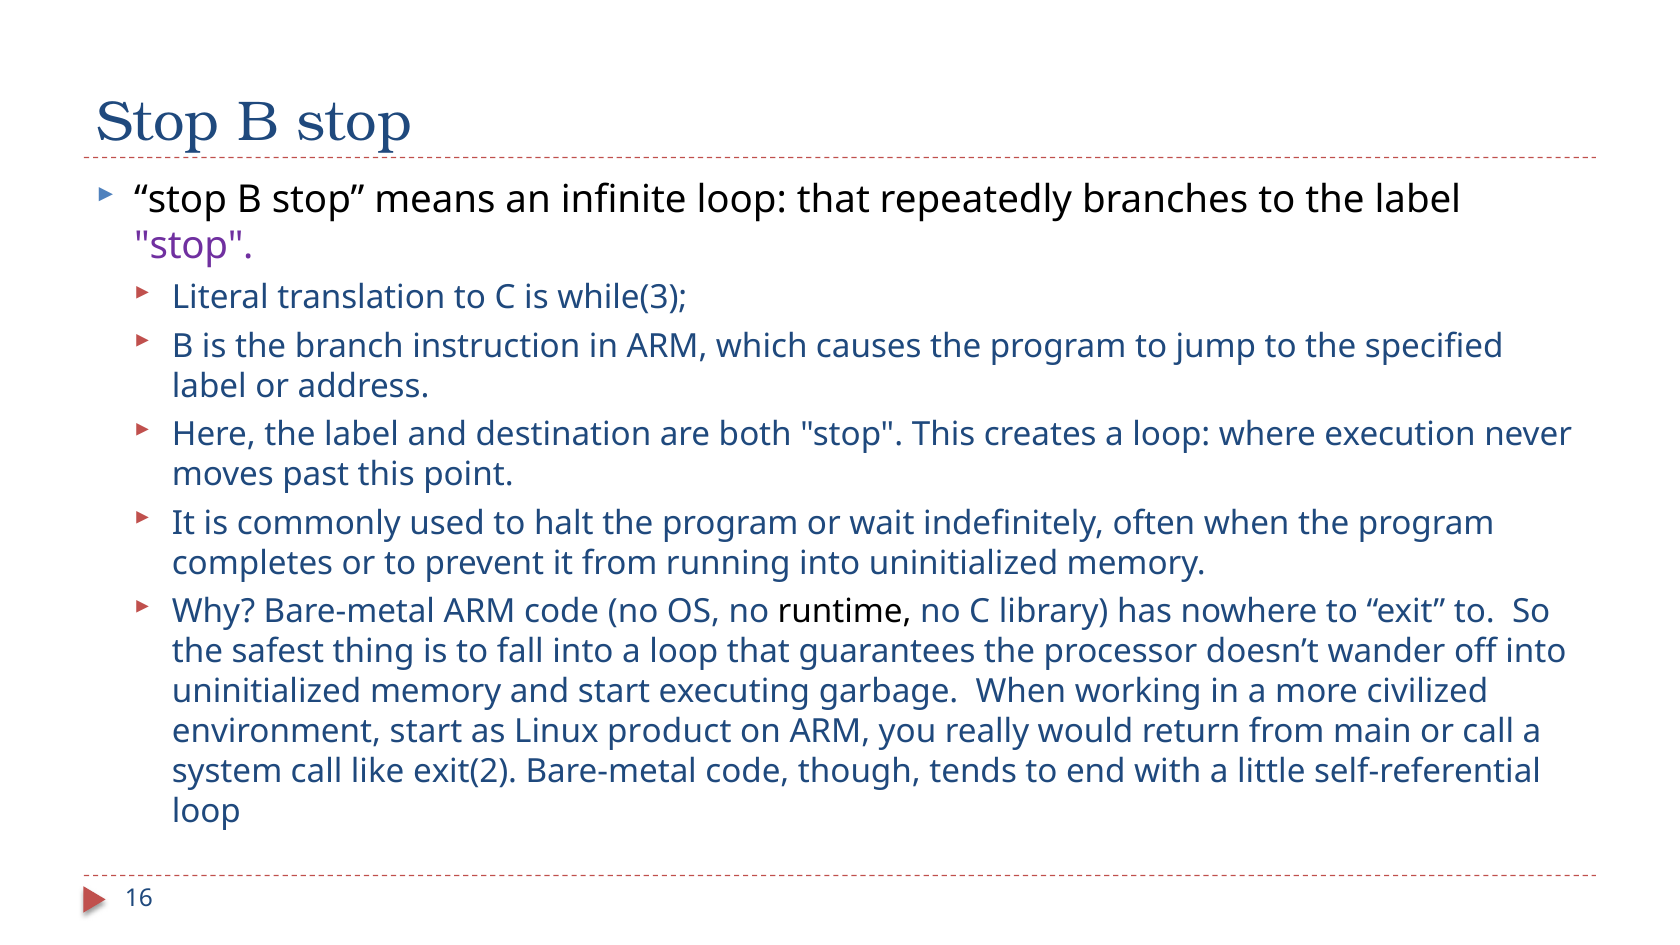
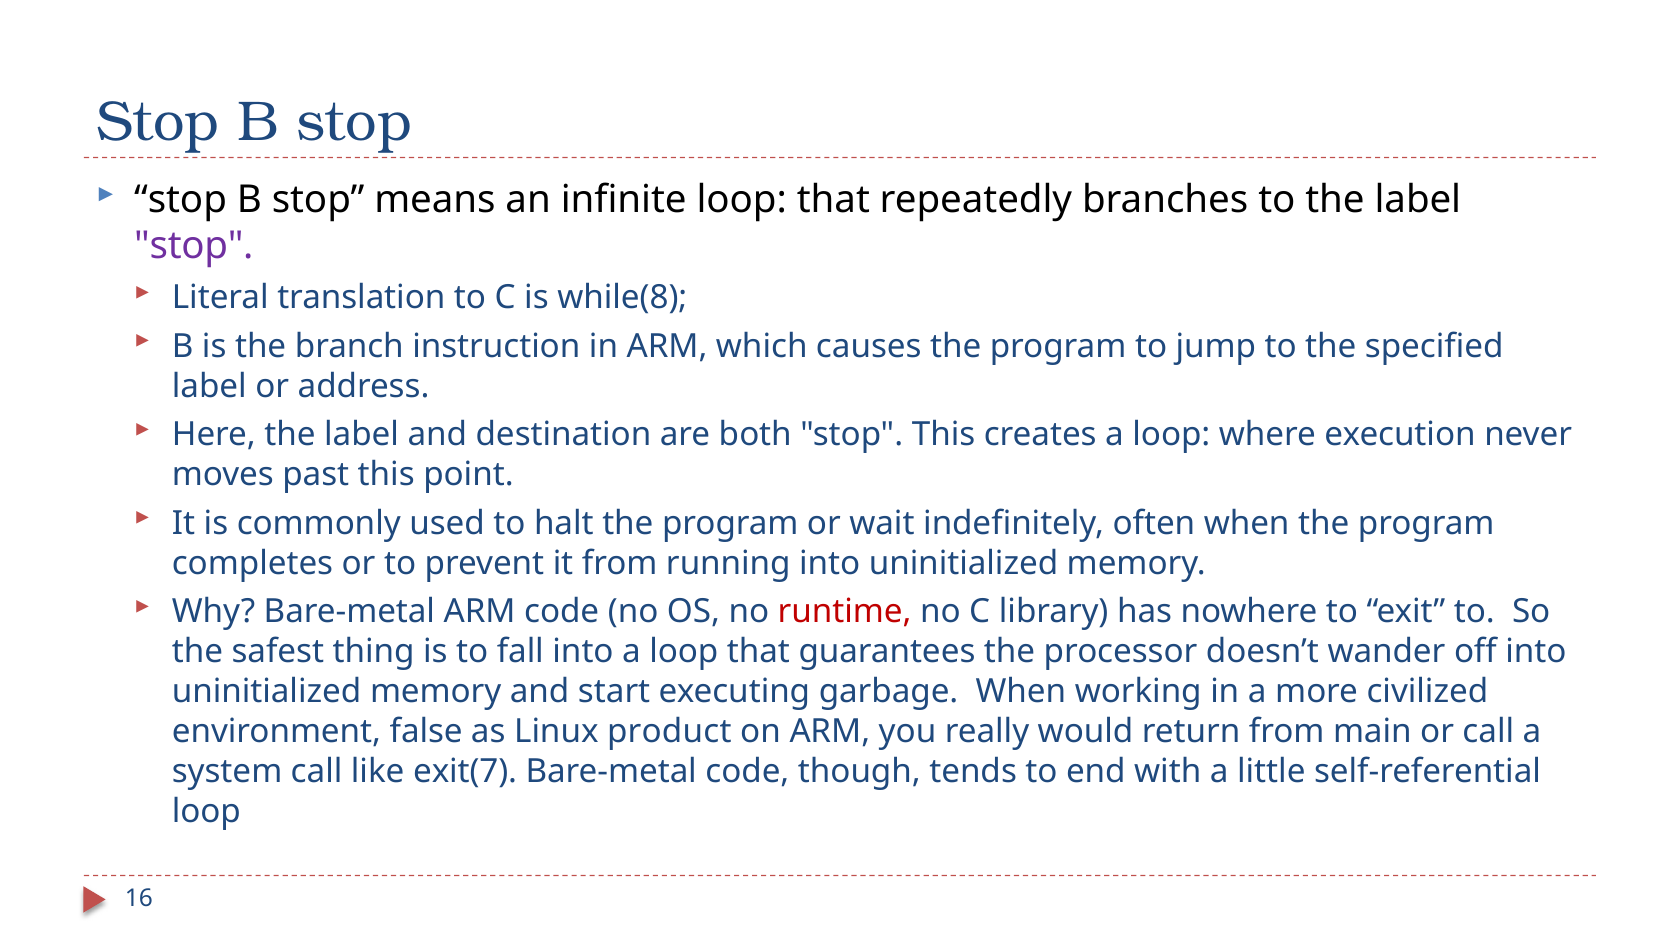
while(3: while(3 -> while(8
runtime colour: black -> red
environment start: start -> false
exit(2: exit(2 -> exit(7
